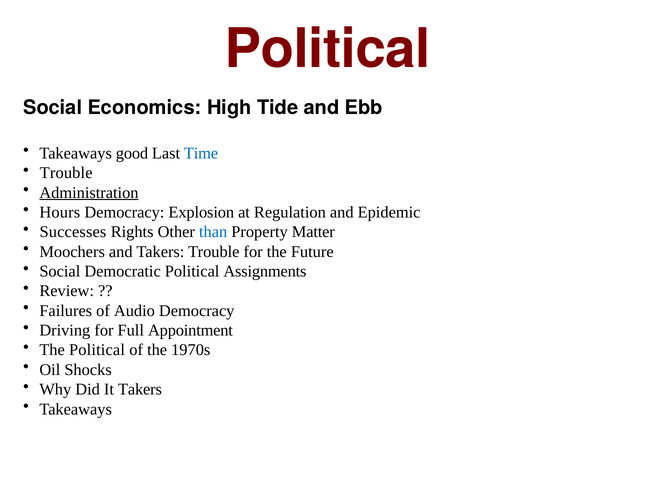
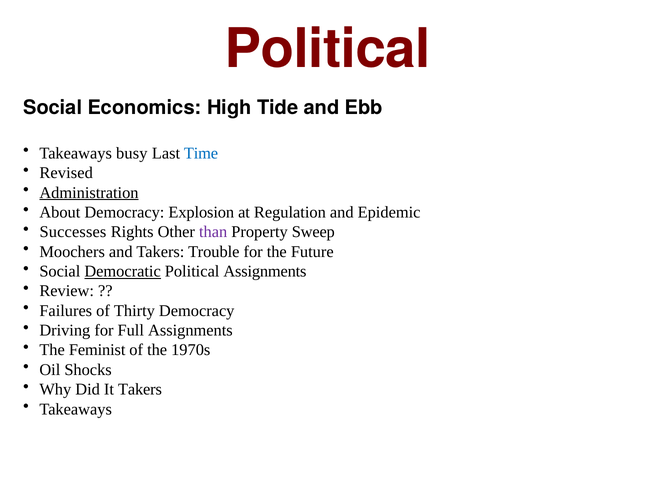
good: good -> busy
Trouble at (66, 173): Trouble -> Revised
Hours: Hours -> About
than colour: blue -> purple
Matter: Matter -> Sweep
Democratic underline: none -> present
Audio: Audio -> Thirty
Full Appointment: Appointment -> Assignments
The Political: Political -> Feminist
